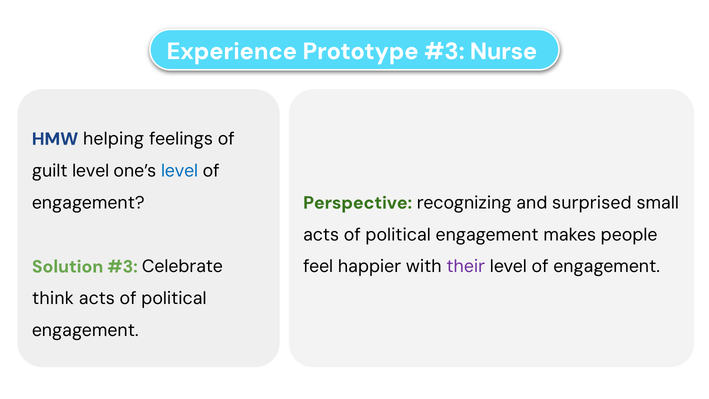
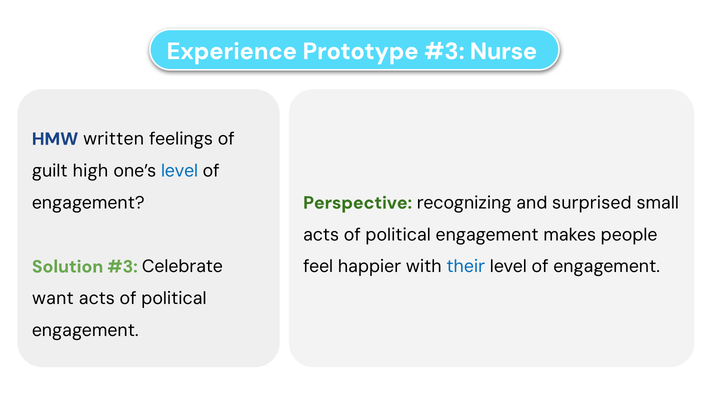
helping: helping -> written
guilt level: level -> high
their colour: purple -> blue
think: think -> want
